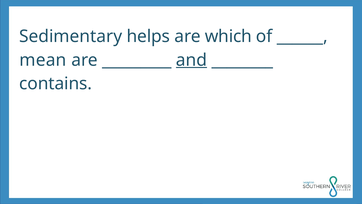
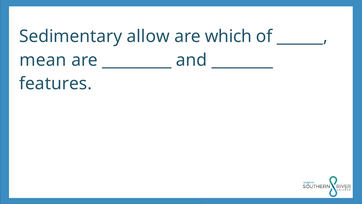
helps: helps -> allow
and underline: present -> none
contains: contains -> features
